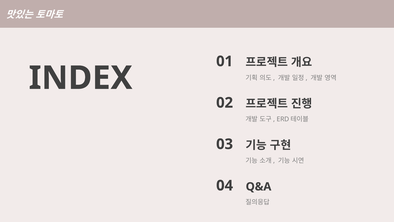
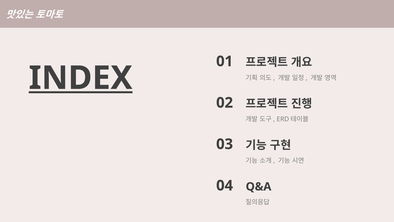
INDEX underline: none -> present
